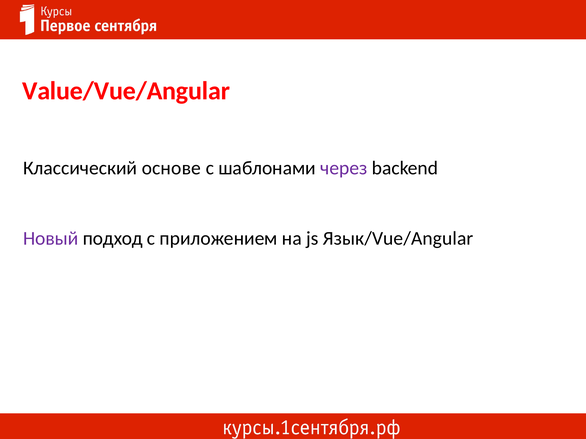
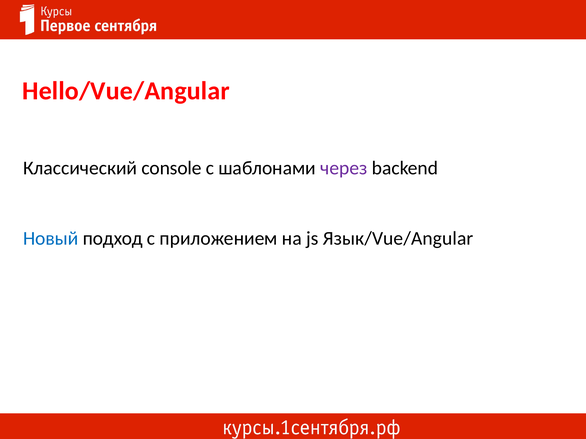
Value/Vue/Angular: Value/Vue/Angular -> Hello/Vue/Angular
основе: основе -> console
Новый colour: purple -> blue
